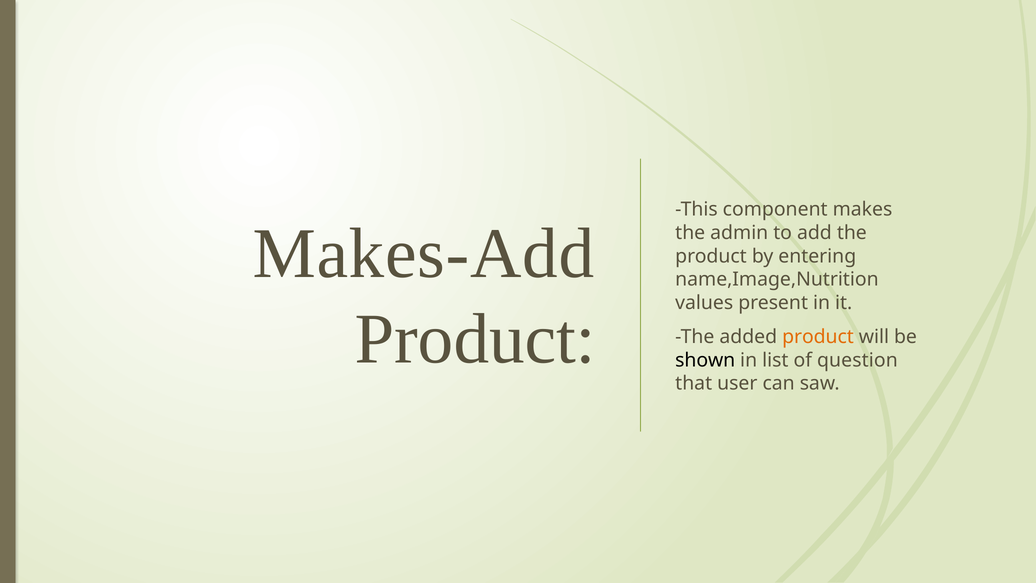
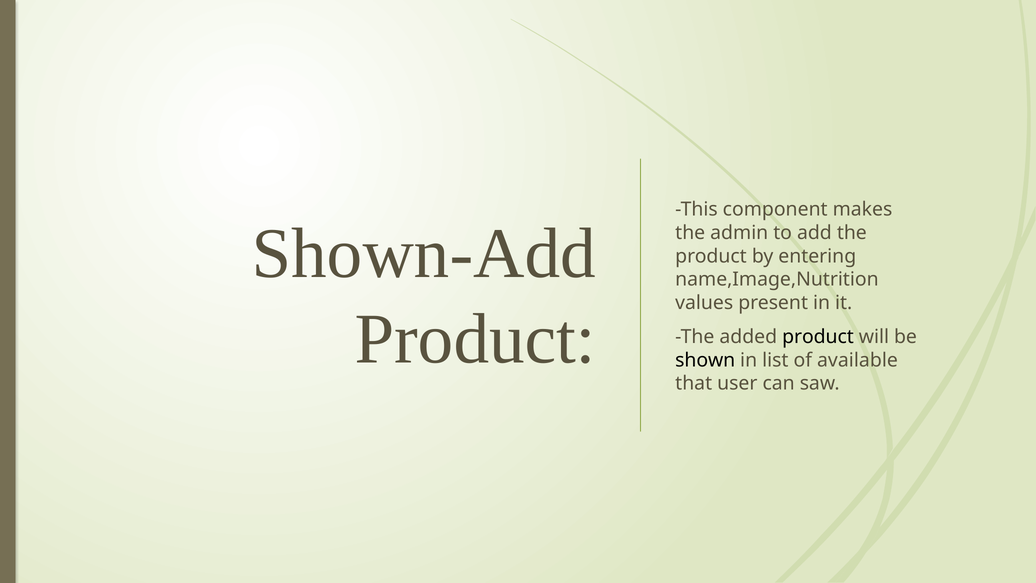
Makes-Add: Makes-Add -> Shown-Add
product at (818, 337) colour: orange -> black
question: question -> available
